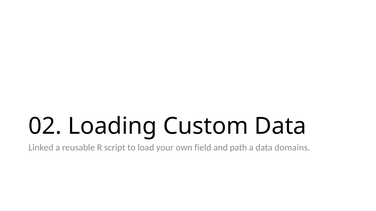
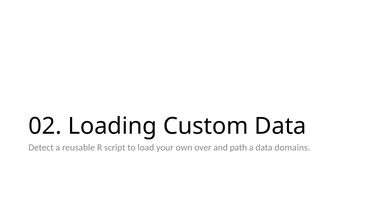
Linked: Linked -> Detect
field: field -> over
